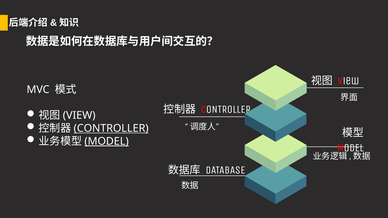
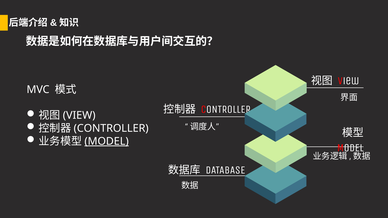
CONTROLLER at (111, 129) underline: present -> none
